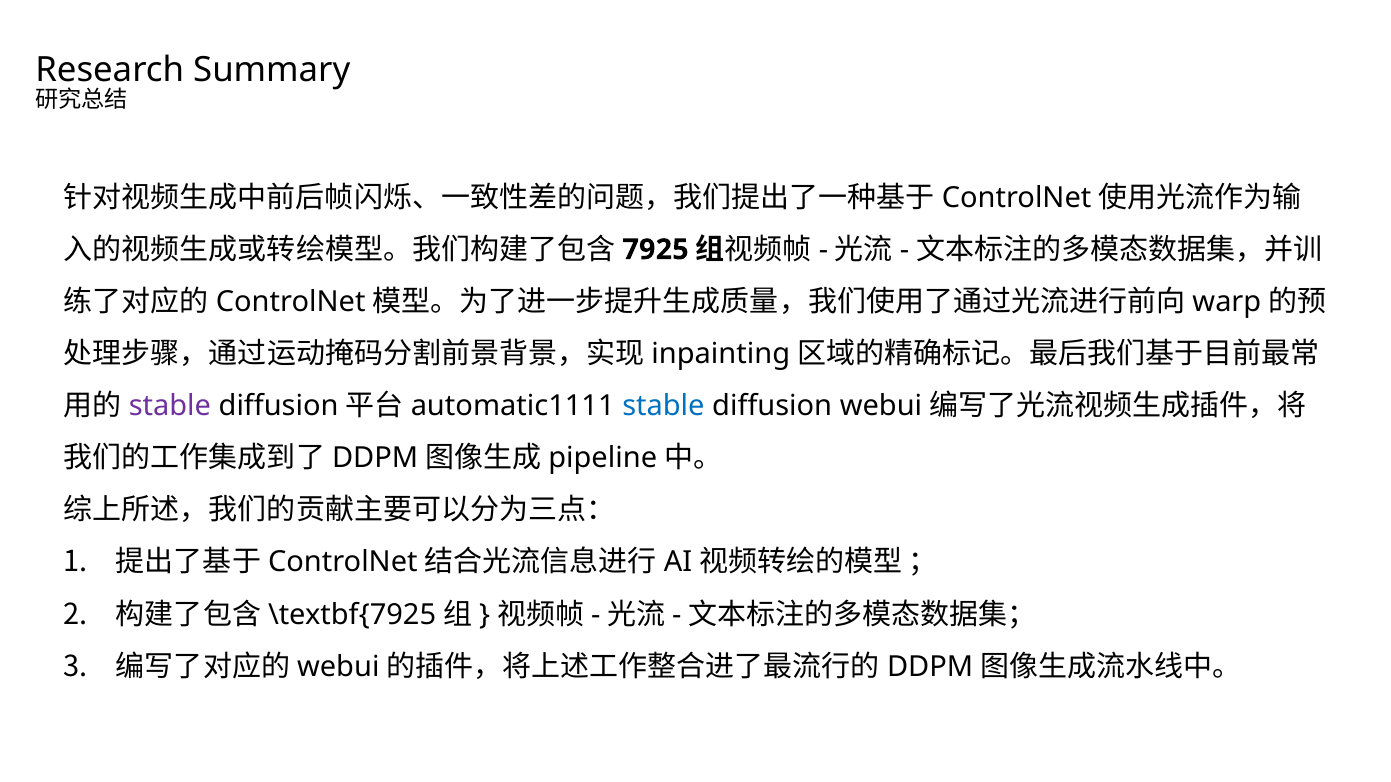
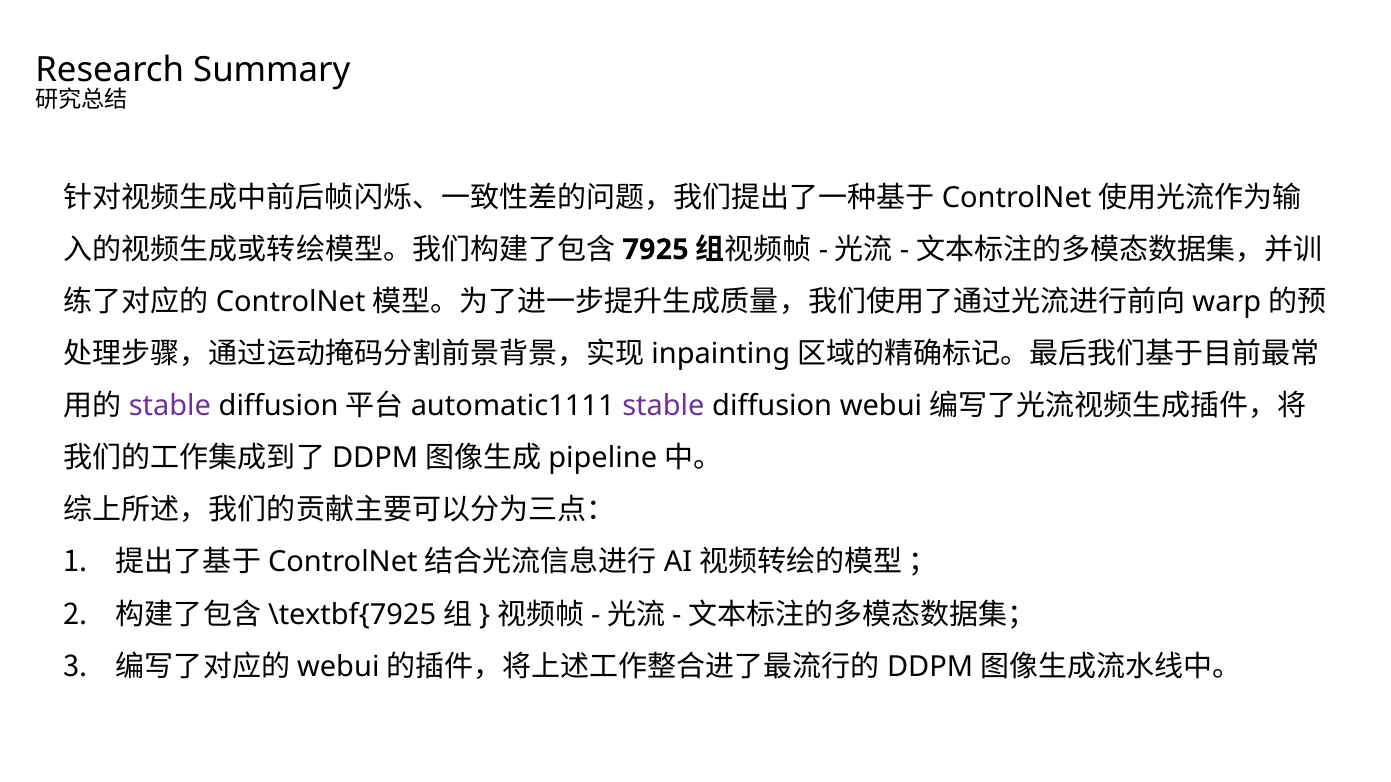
stable at (663, 406) colour: blue -> purple
